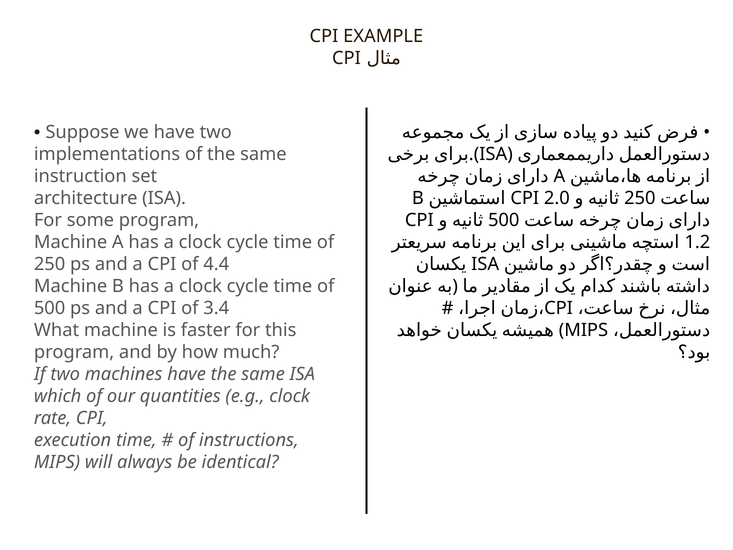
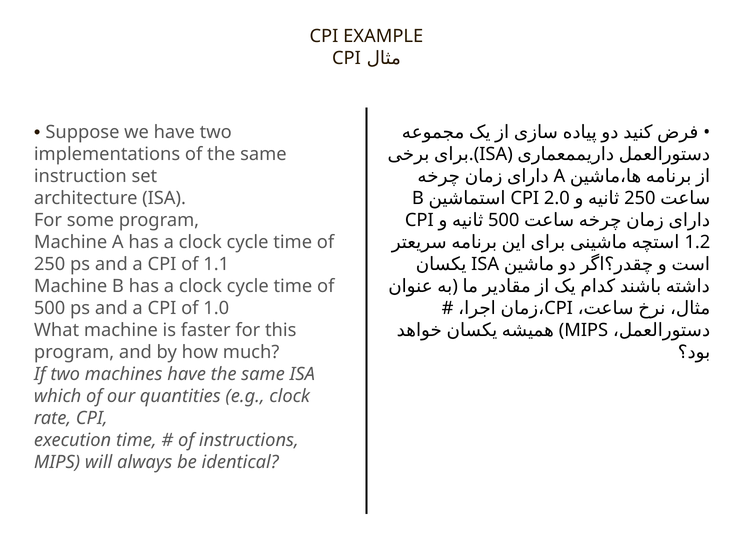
4.4: 4.4 -> 1.1
3.4: 3.4 -> 1.0
